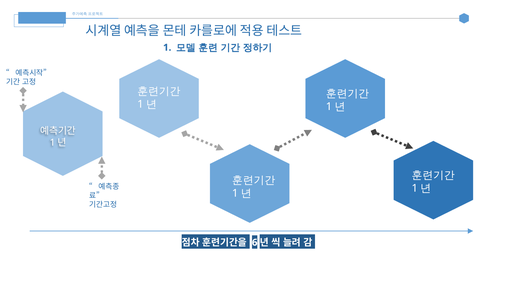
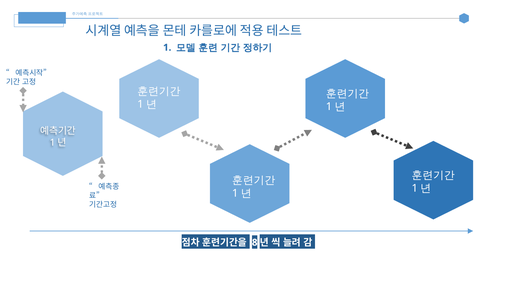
6: 6 -> 8
